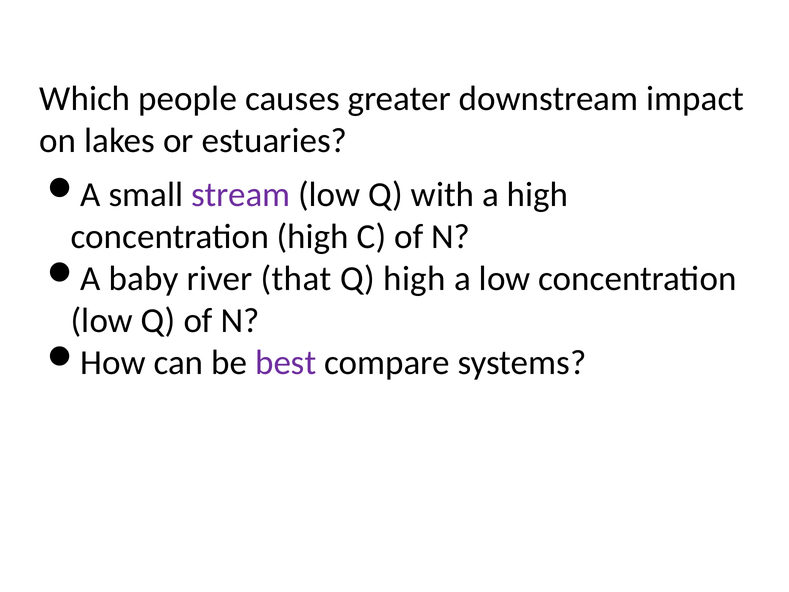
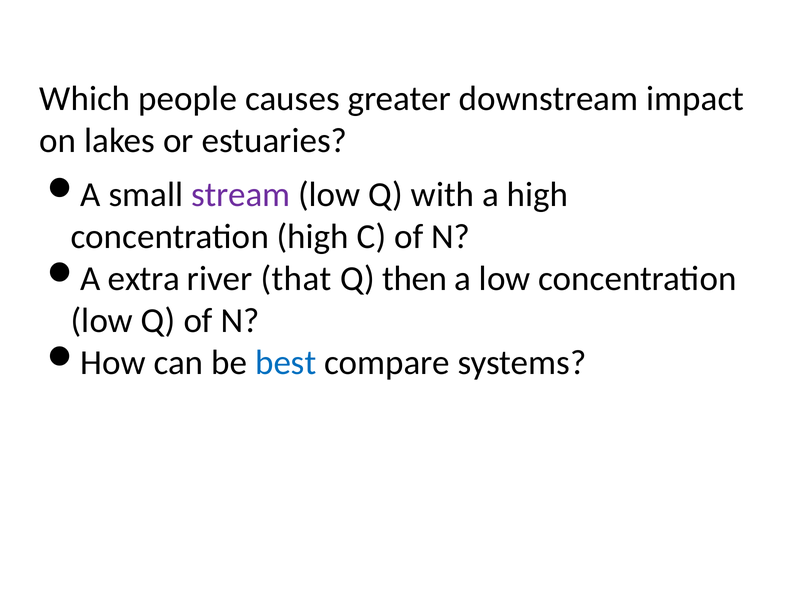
baby: baby -> extra
Q high: high -> then
best colour: purple -> blue
